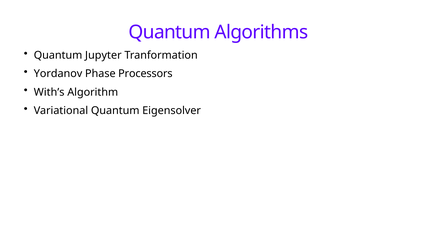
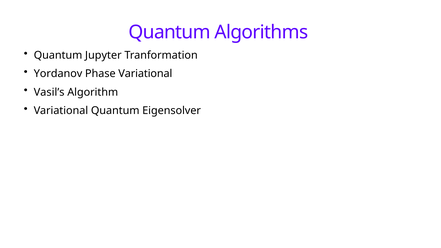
Phase Processors: Processors -> Variational
With’s: With’s -> Vasil’s
